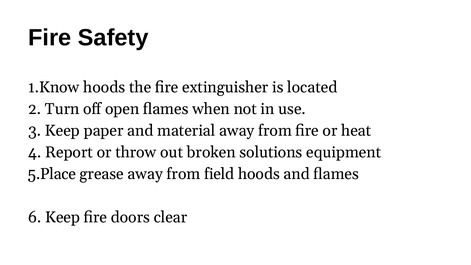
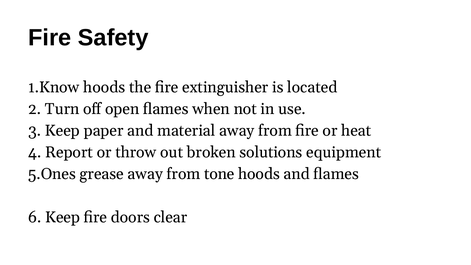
5.Place: 5.Place -> 5.Ones
field: field -> tone
